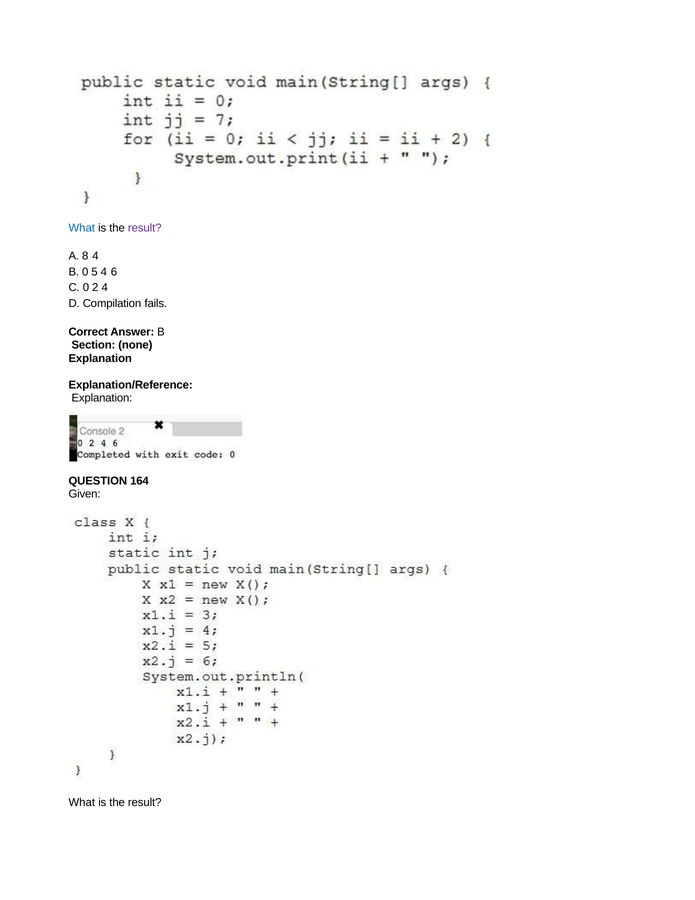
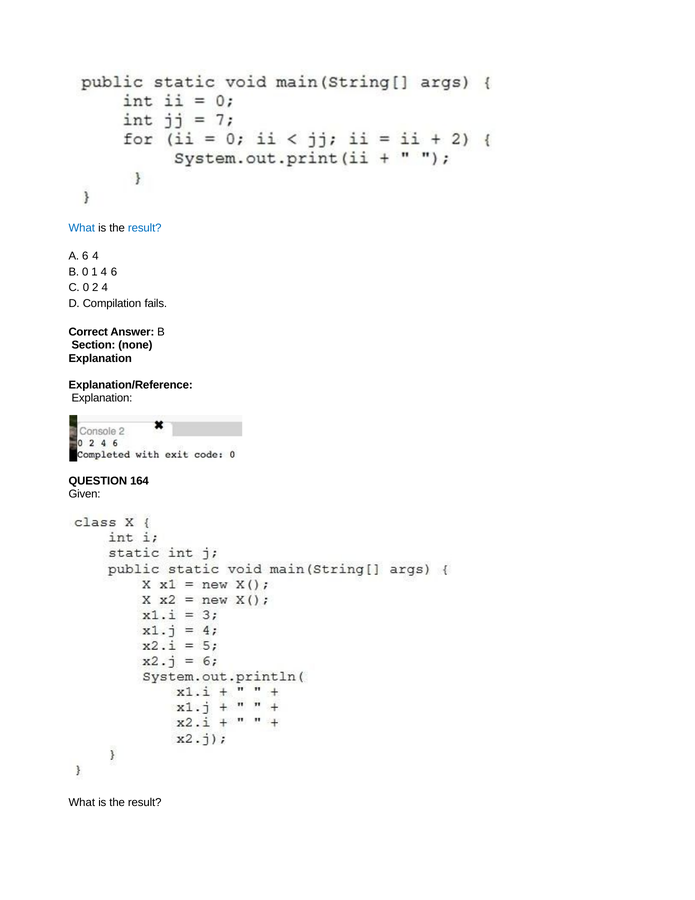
result at (145, 228) colour: purple -> blue
A 8: 8 -> 6
5: 5 -> 1
